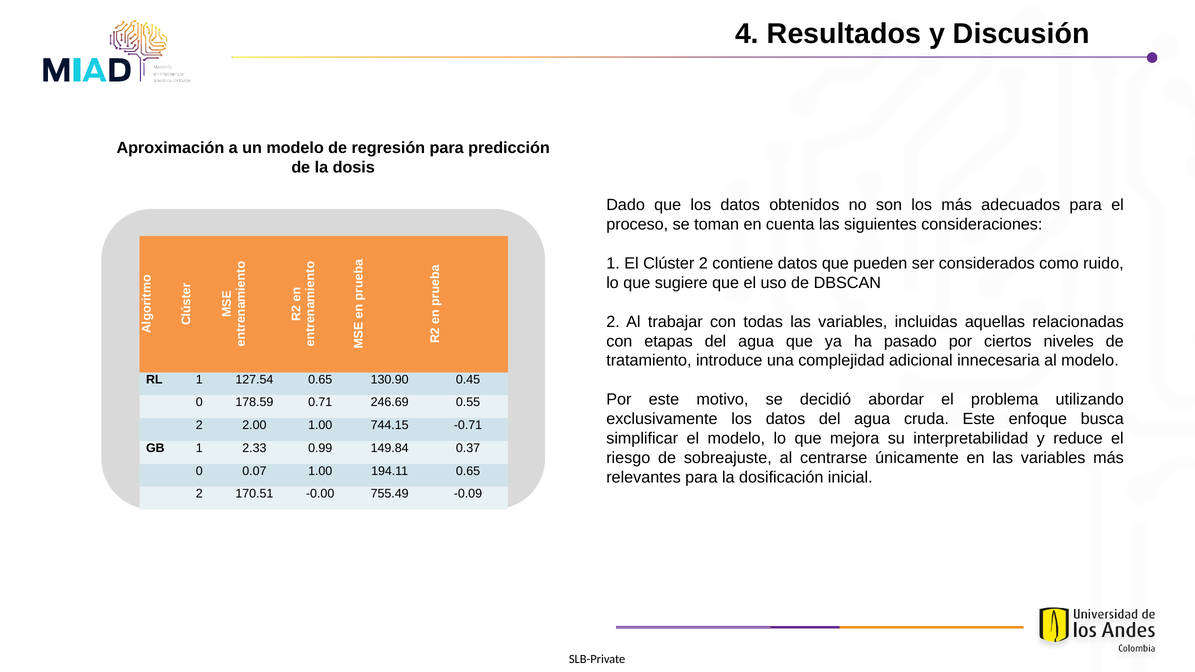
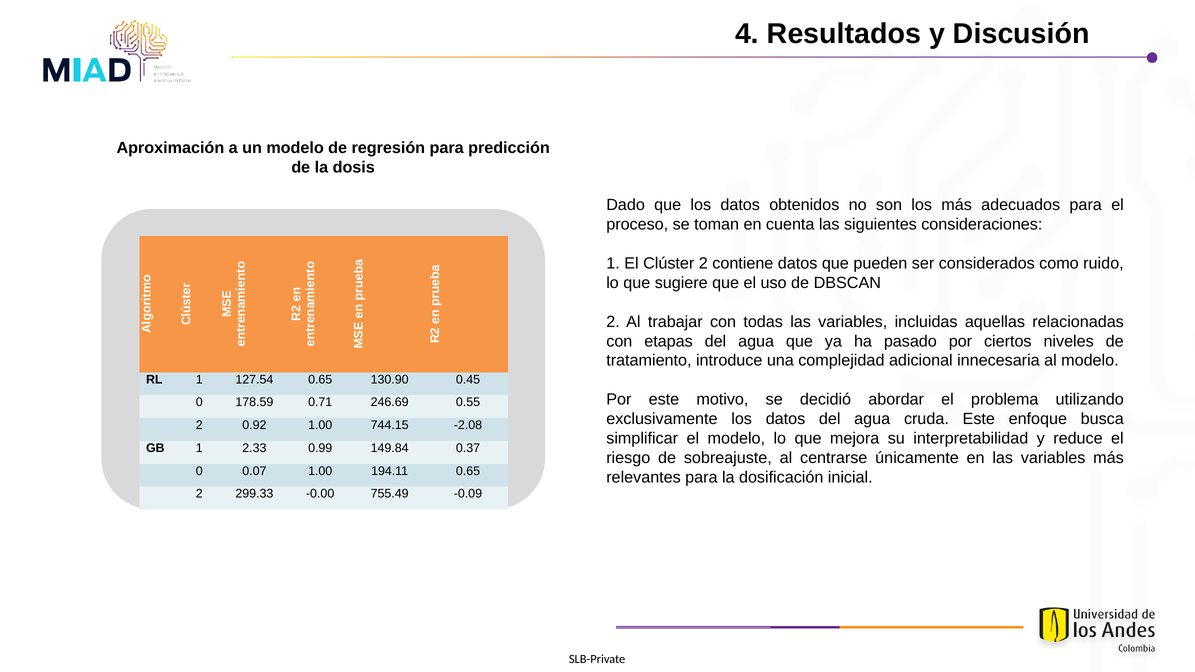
2.00: 2.00 -> 0.92
-0.71: -0.71 -> -2.08
170.51: 170.51 -> 299.33
